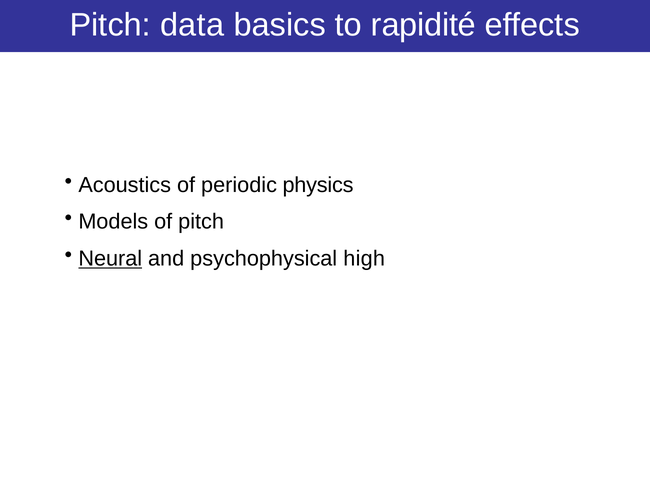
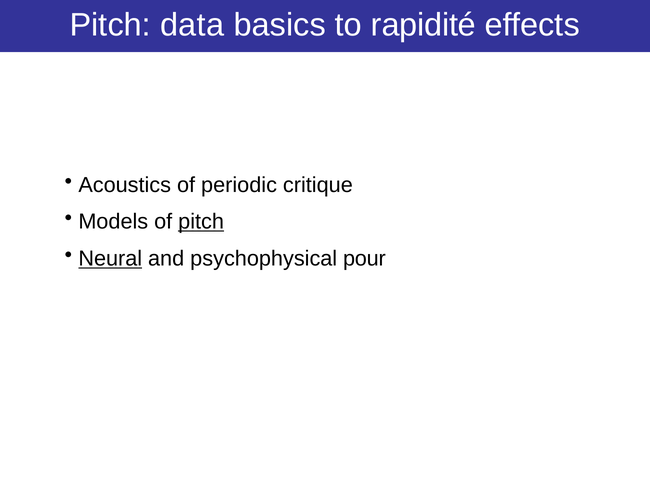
physics: physics -> critique
pitch at (201, 222) underline: none -> present
high: high -> pour
